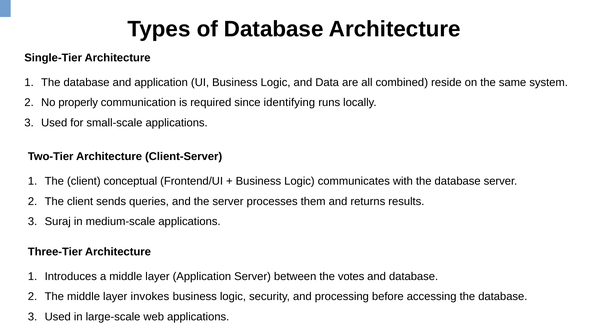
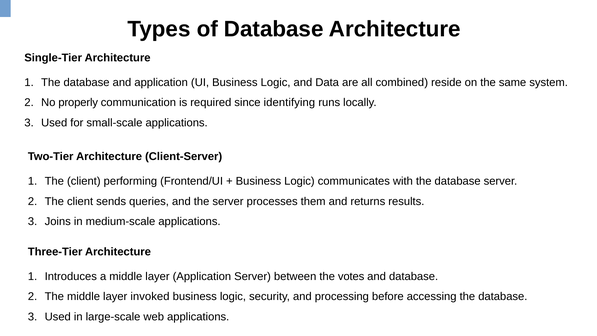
conceptual: conceptual -> performing
Suraj: Suraj -> Joins
invokes: invokes -> invoked
